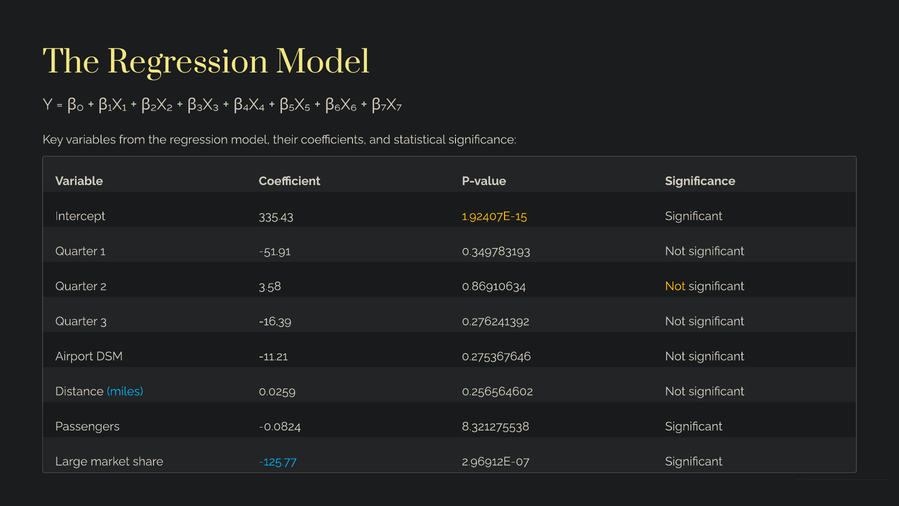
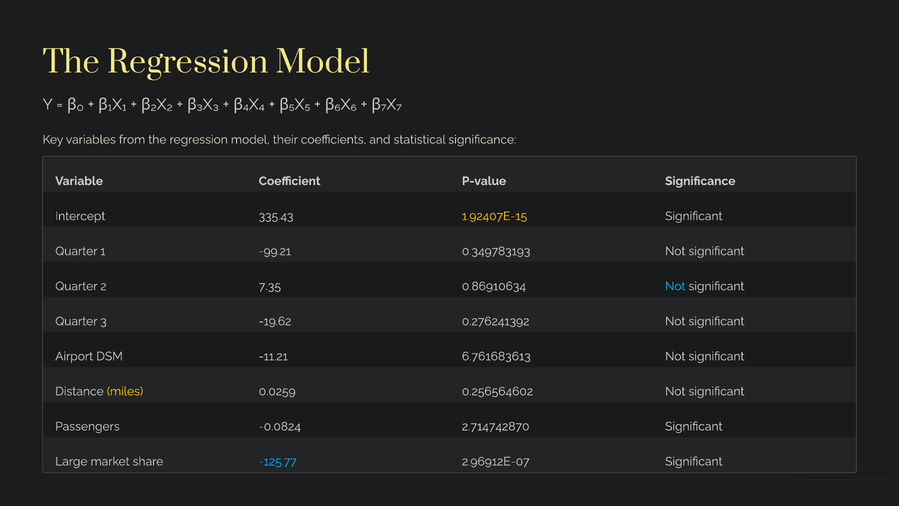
-51.91: -51.91 -> -99.21
3.58: 3.58 -> 7.35
Not at (675, 286) colour: yellow -> light blue
-16.39: -16.39 -> -19.62
0.275367646: 0.275367646 -> 6.761683613
miles colour: light blue -> yellow
8.321275538: 8.321275538 -> 2.714742870
